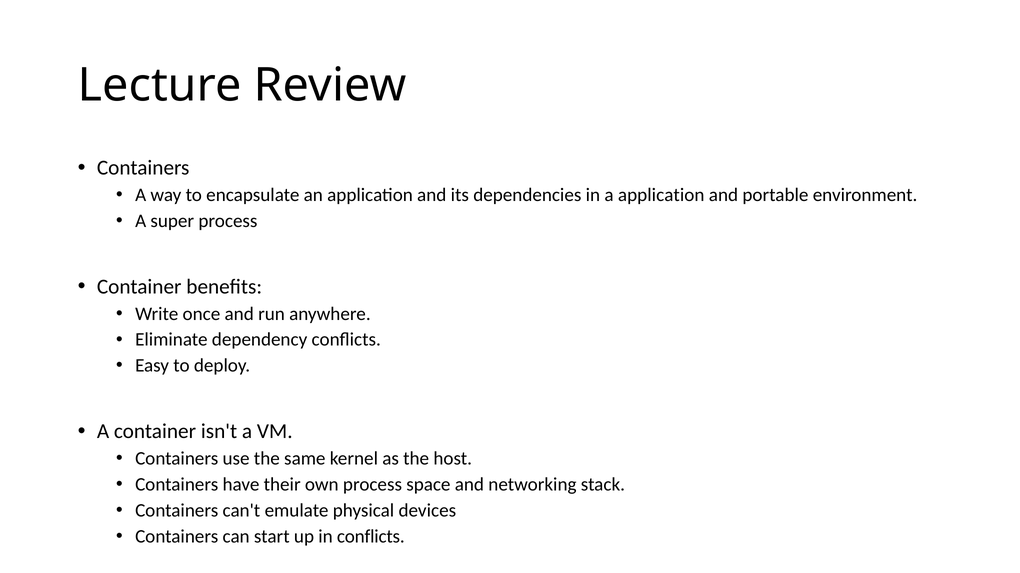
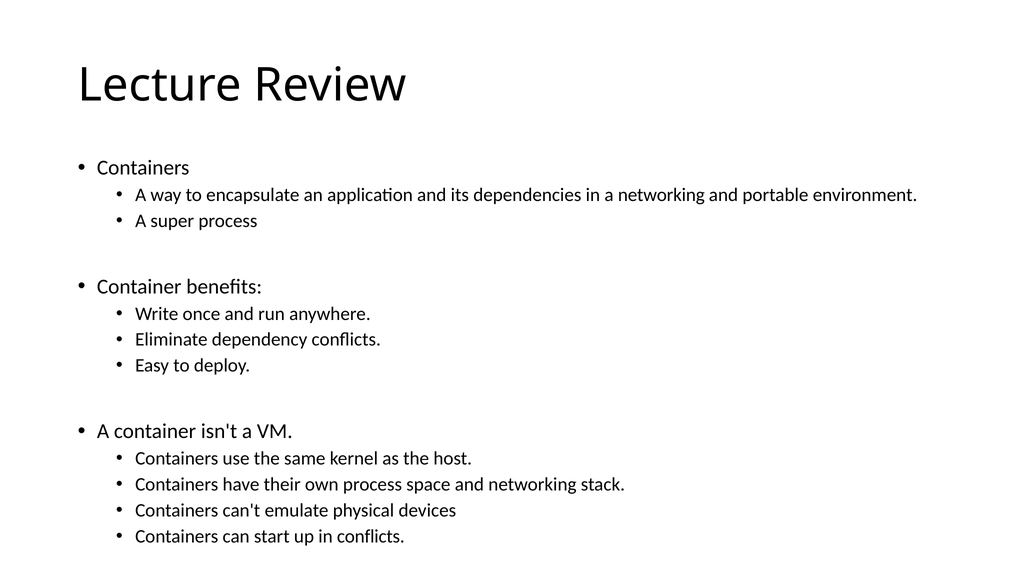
a application: application -> networking
